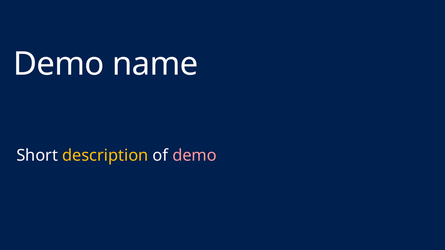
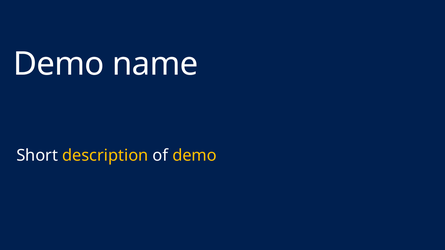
demo at (195, 155) colour: pink -> yellow
